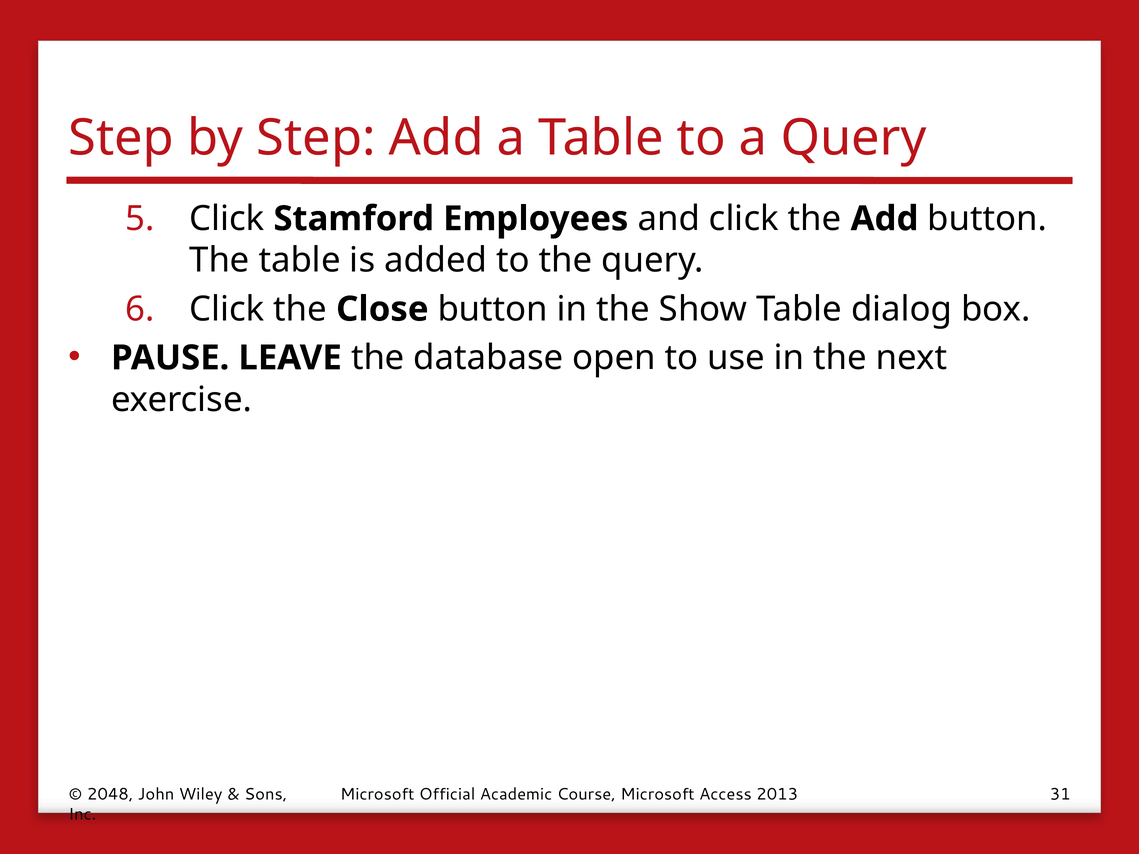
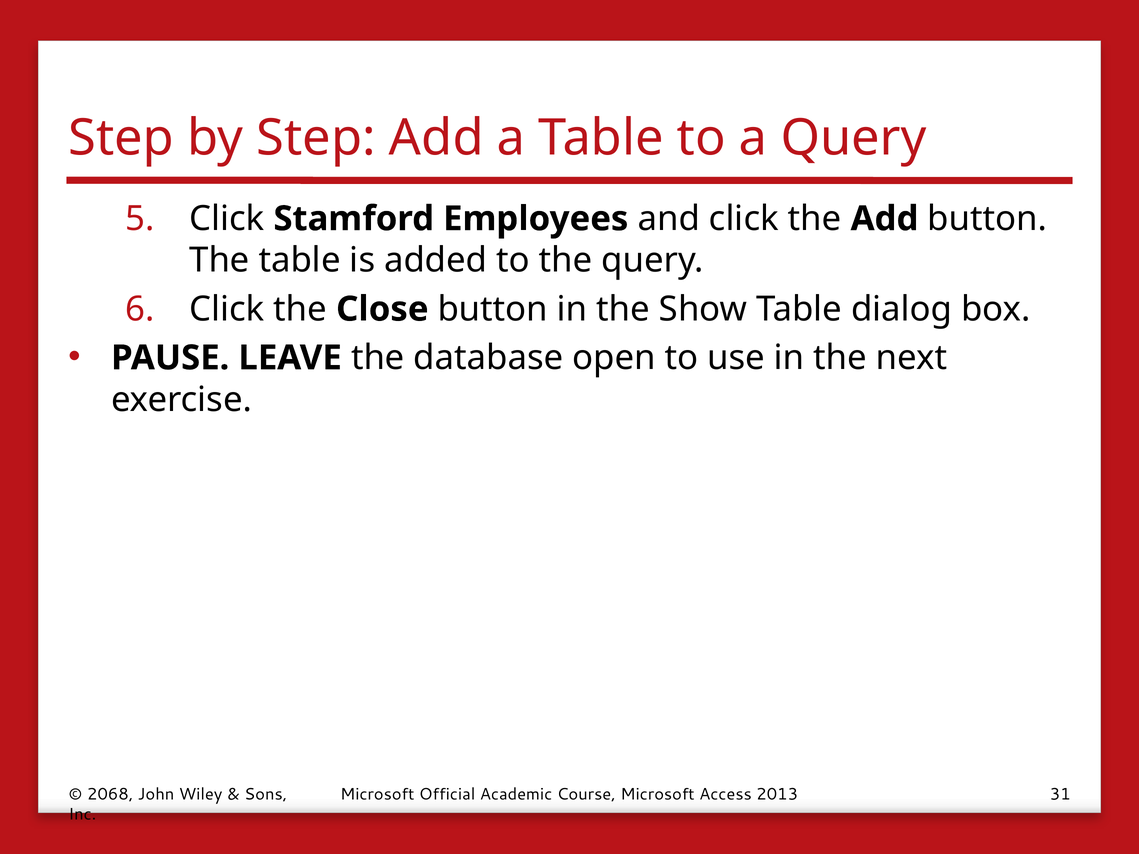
2048: 2048 -> 2068
